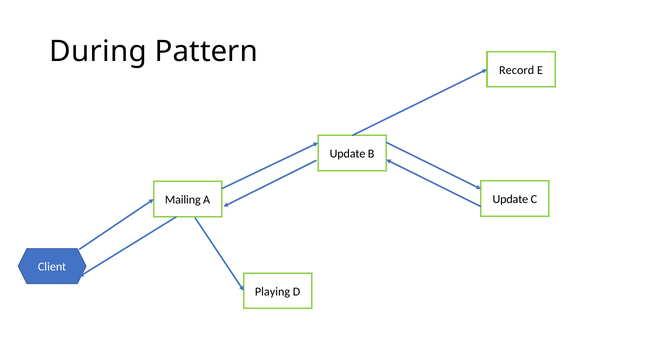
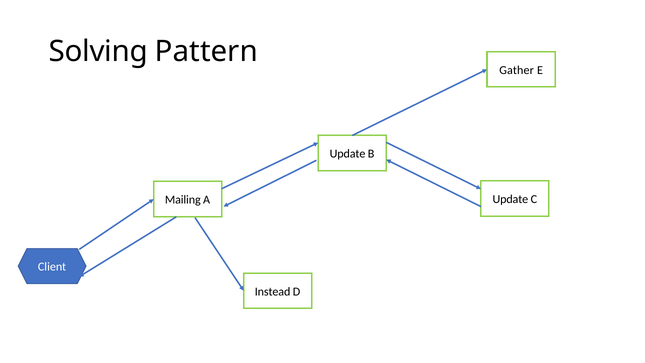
During: During -> Solving
Record: Record -> Gather
Playing: Playing -> Instead
